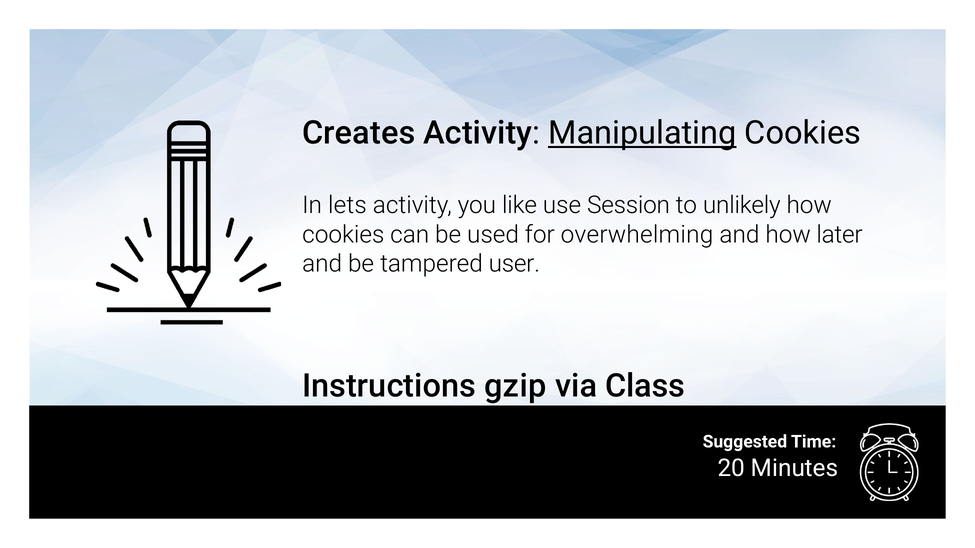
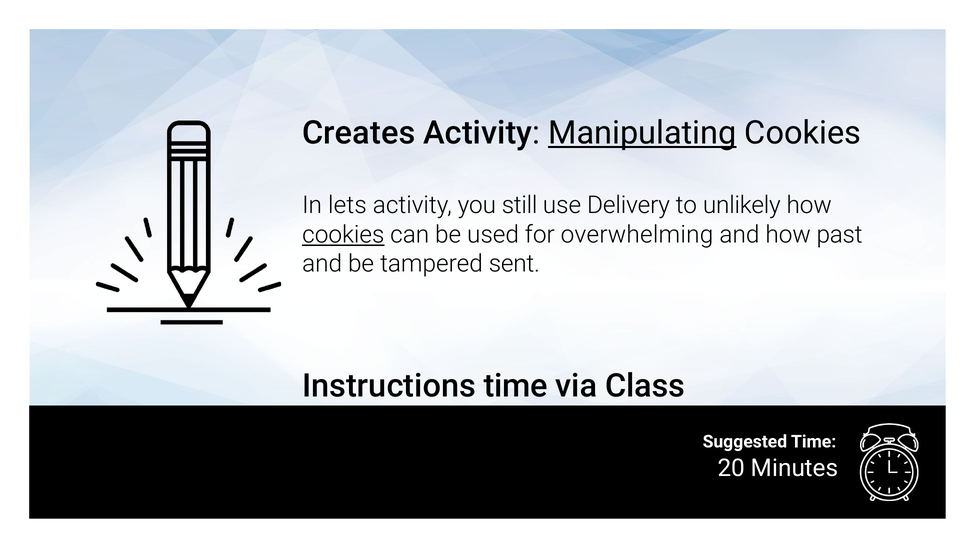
like: like -> still
Session: Session -> Delivery
cookies at (343, 235) underline: none -> present
later: later -> past
user: user -> sent
Instructions gzip: gzip -> time
